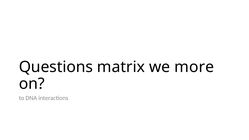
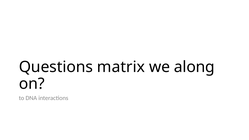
more: more -> along
